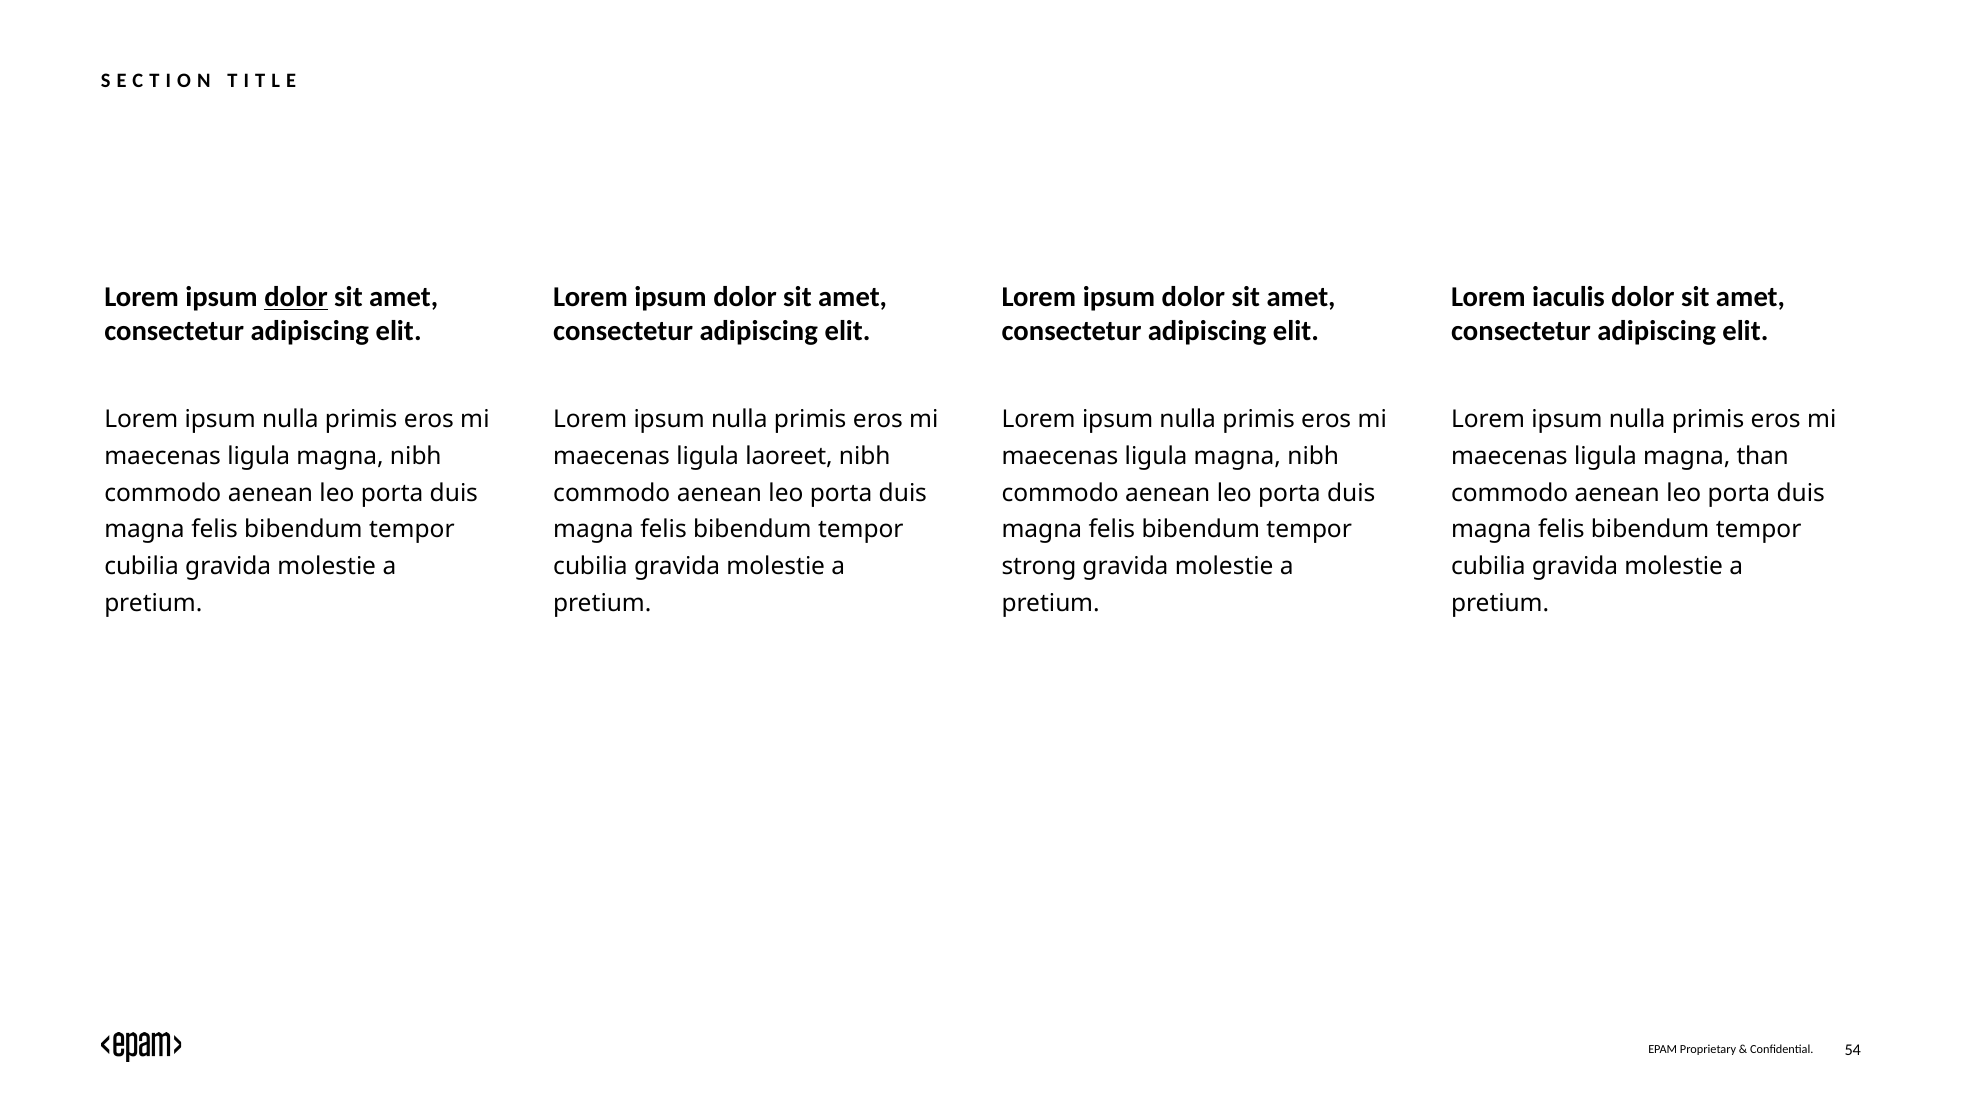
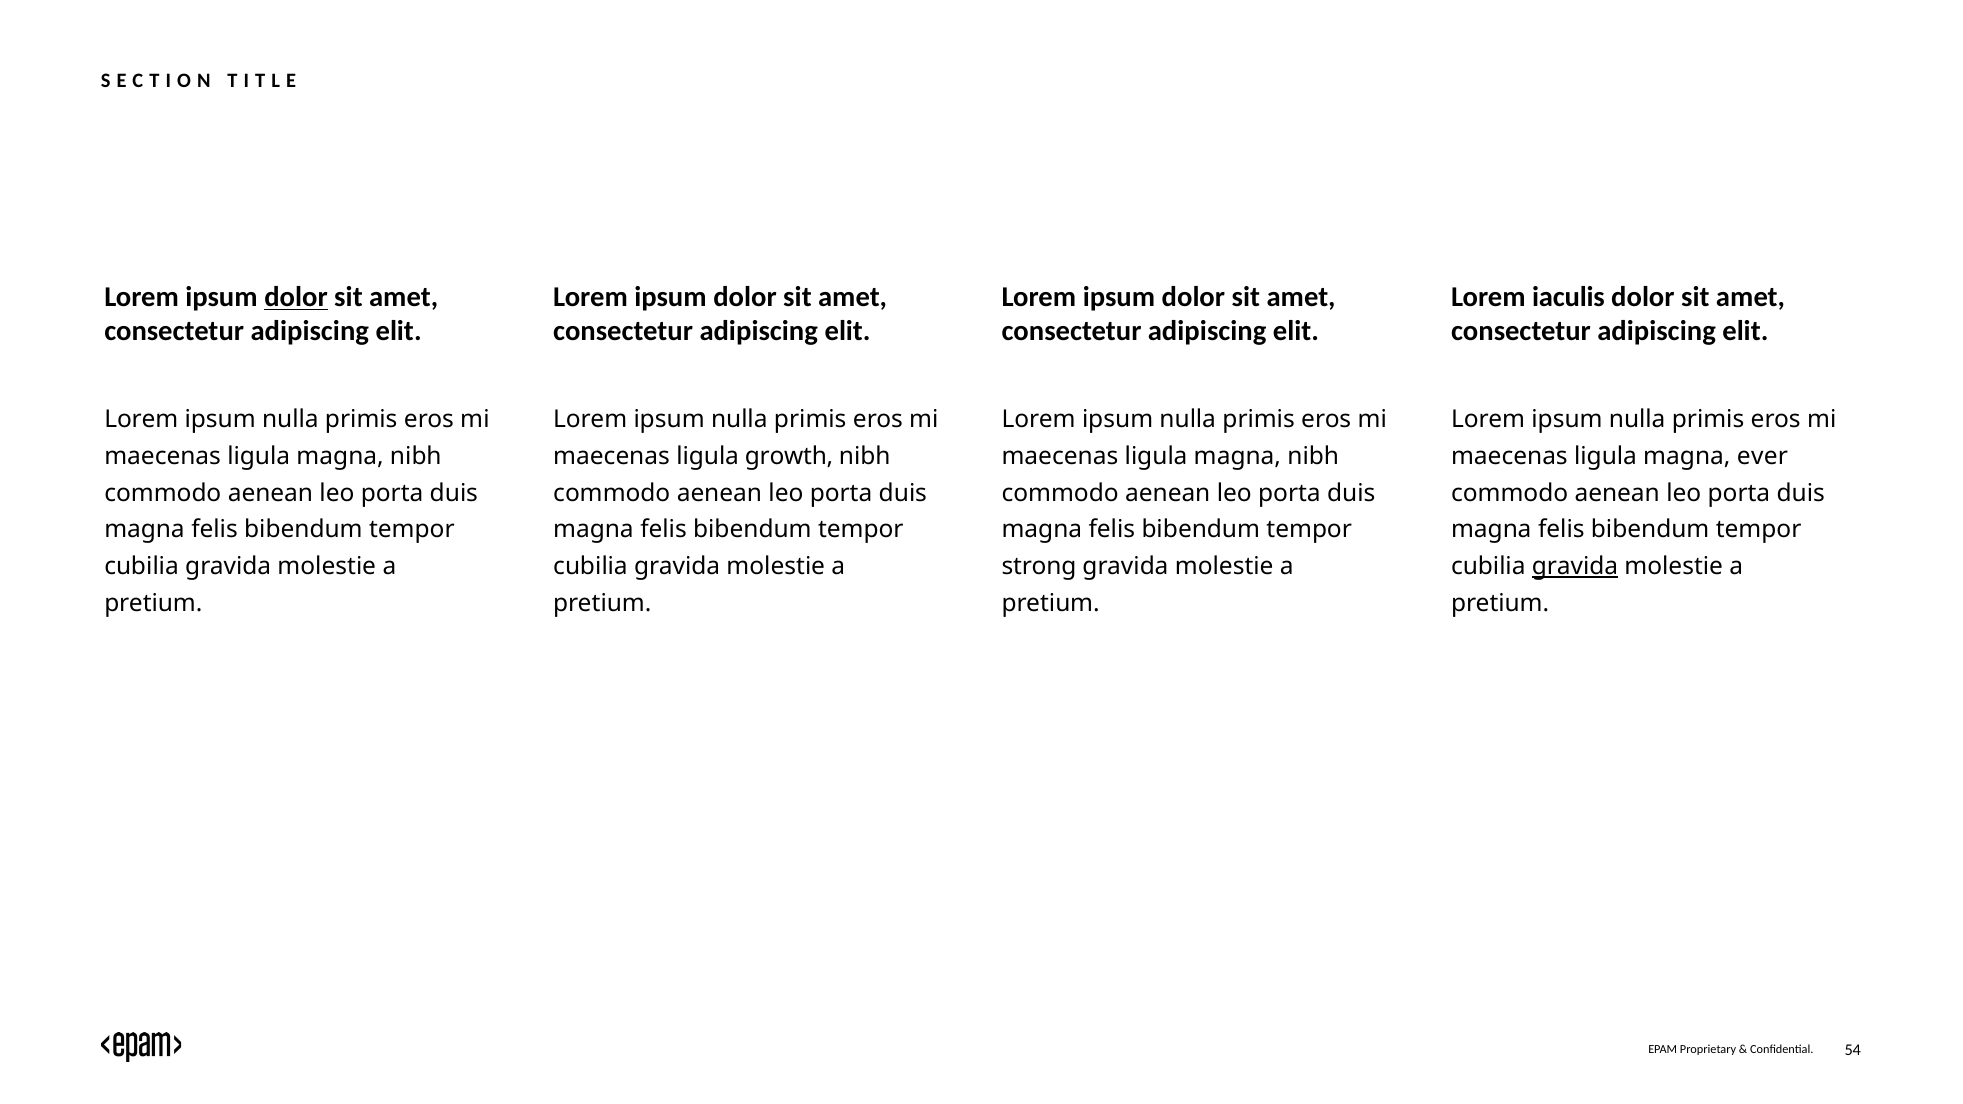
laoreet: laoreet -> growth
than: than -> ever
gravida at (1575, 567) underline: none -> present
